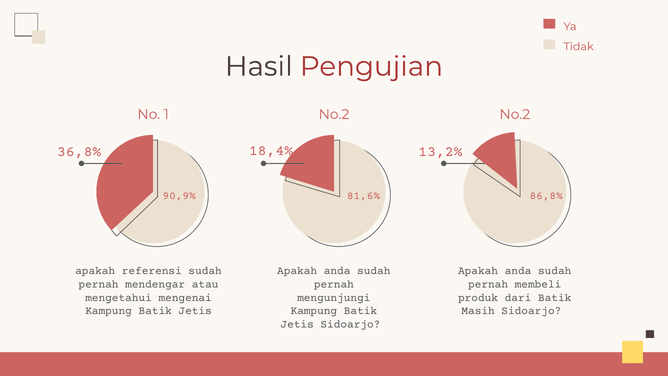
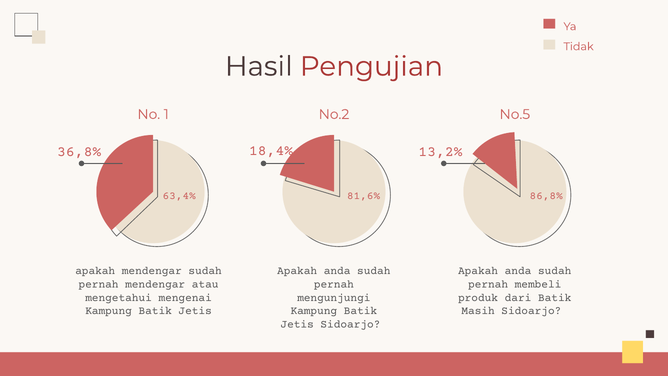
No.2 No.2: No.2 -> No.5
90,9%: 90,9% -> 63,4%
apakah referensi: referensi -> mendengar
